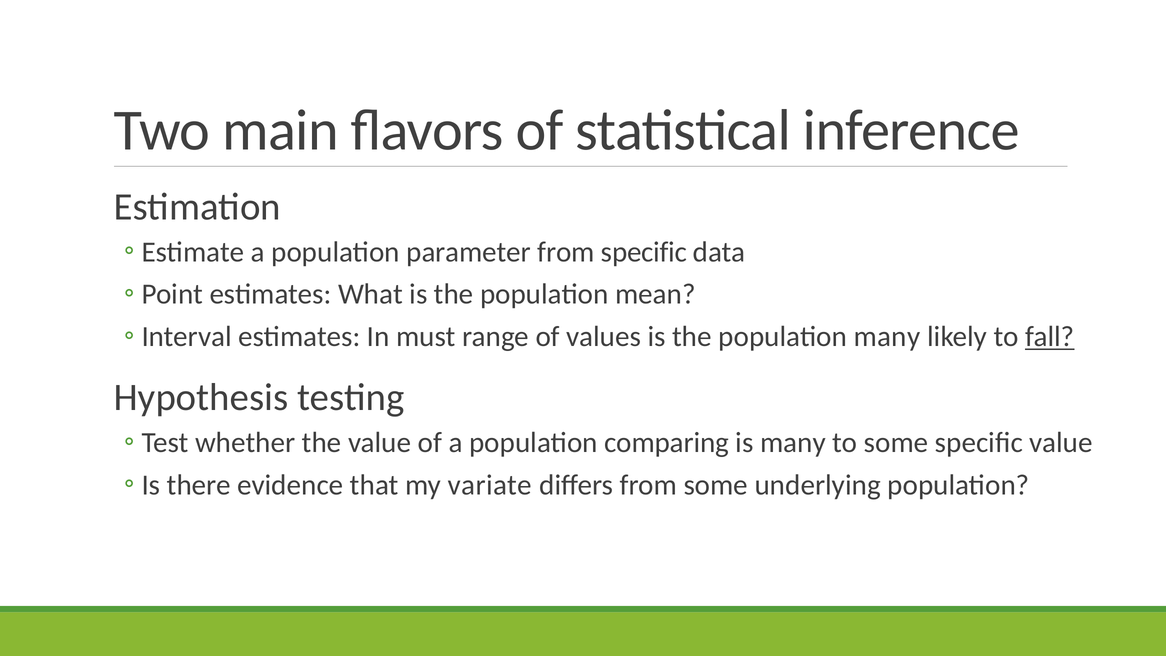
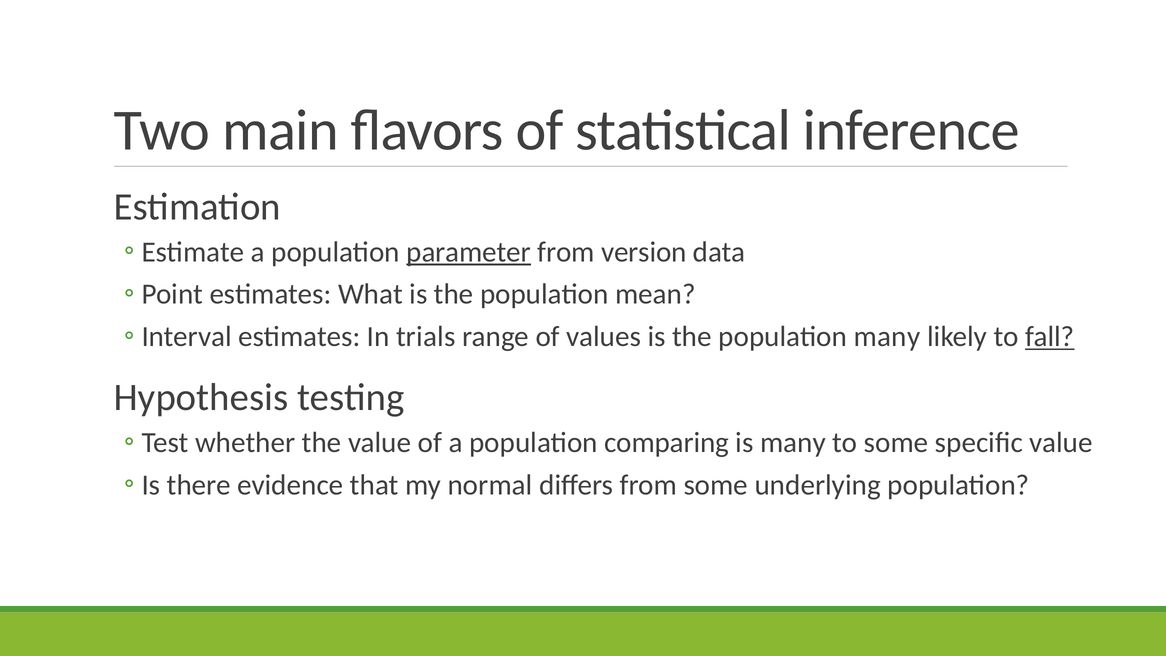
parameter underline: none -> present
from specific: specific -> version
must: must -> trials
variate: variate -> normal
